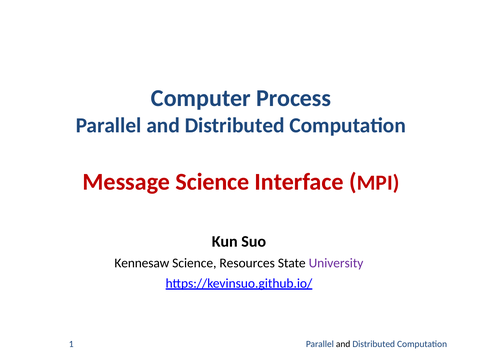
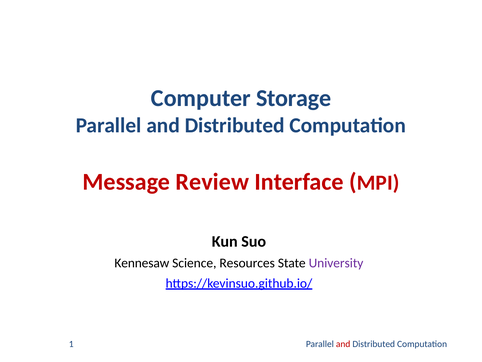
Process: Process -> Storage
Message Science: Science -> Review
and at (343, 344) colour: black -> red
